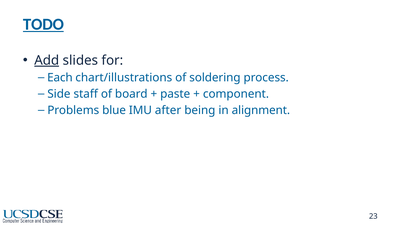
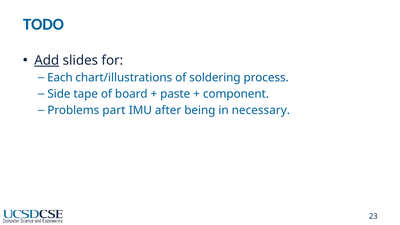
TODO underline: present -> none
staff: staff -> tape
blue: blue -> part
alignment: alignment -> necessary
